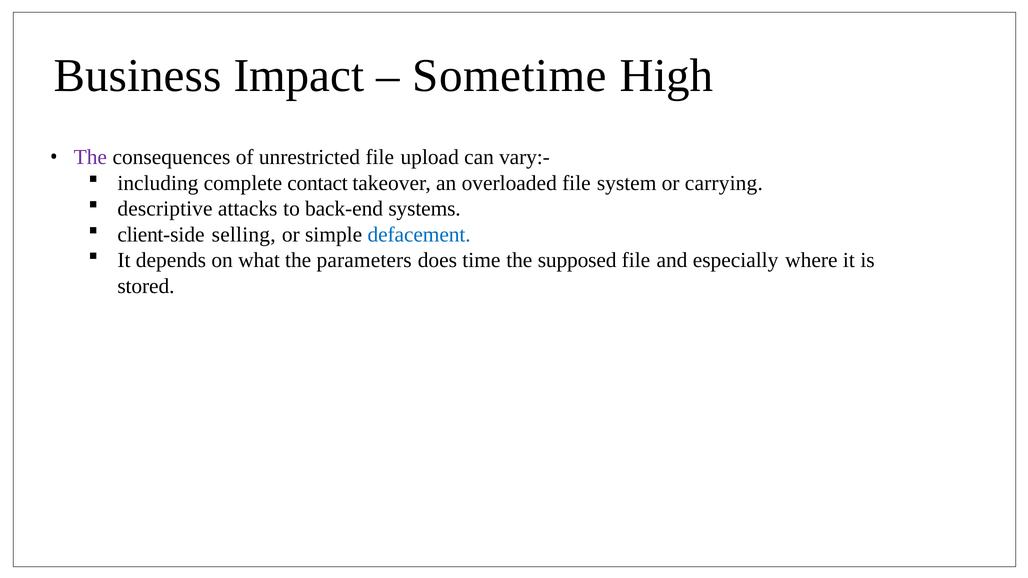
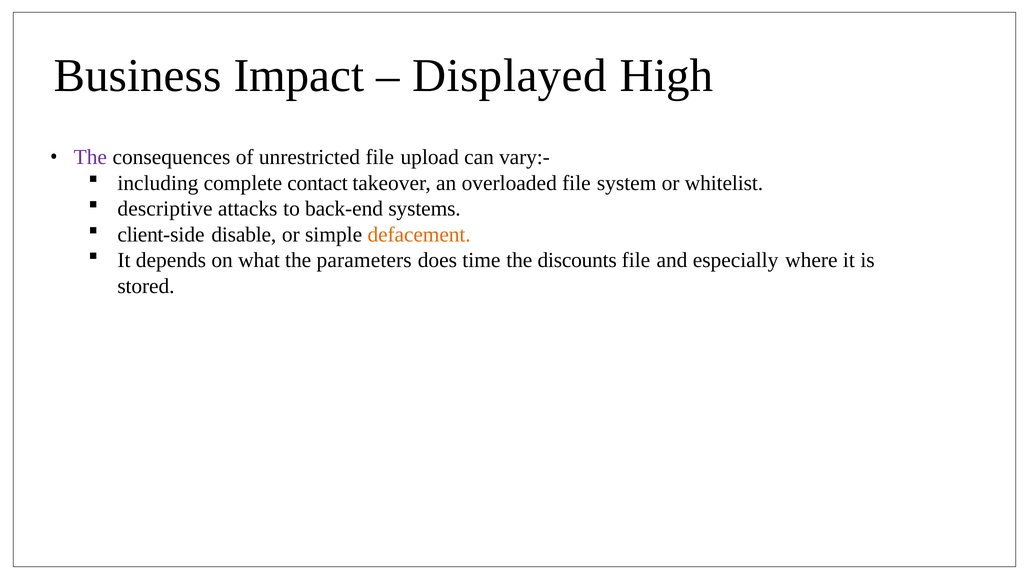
Sometime: Sometime -> Displayed
carrying: carrying -> whitelist
selling: selling -> disable
defacement colour: blue -> orange
supposed: supposed -> discounts
